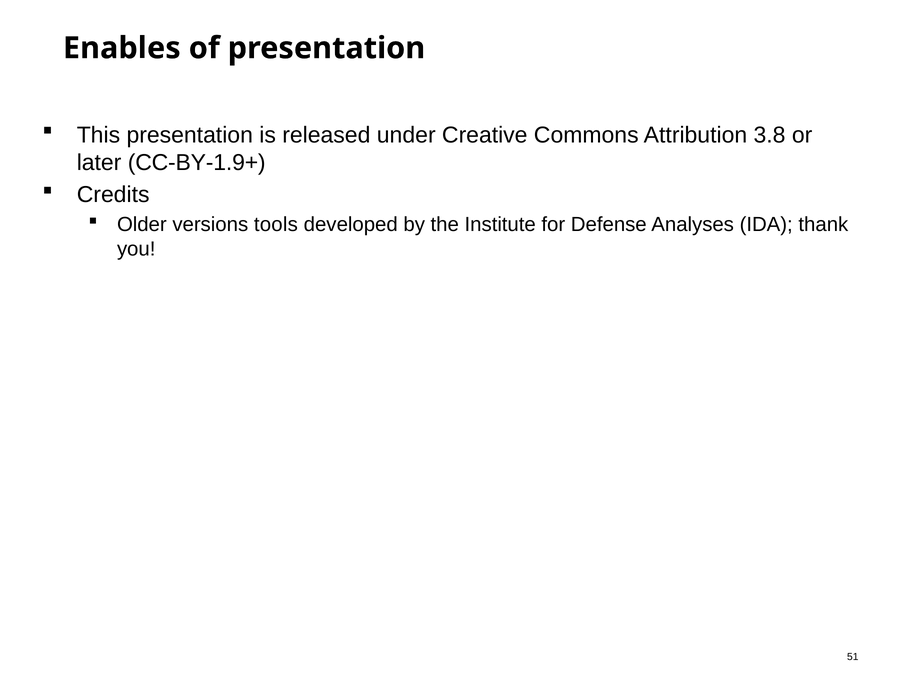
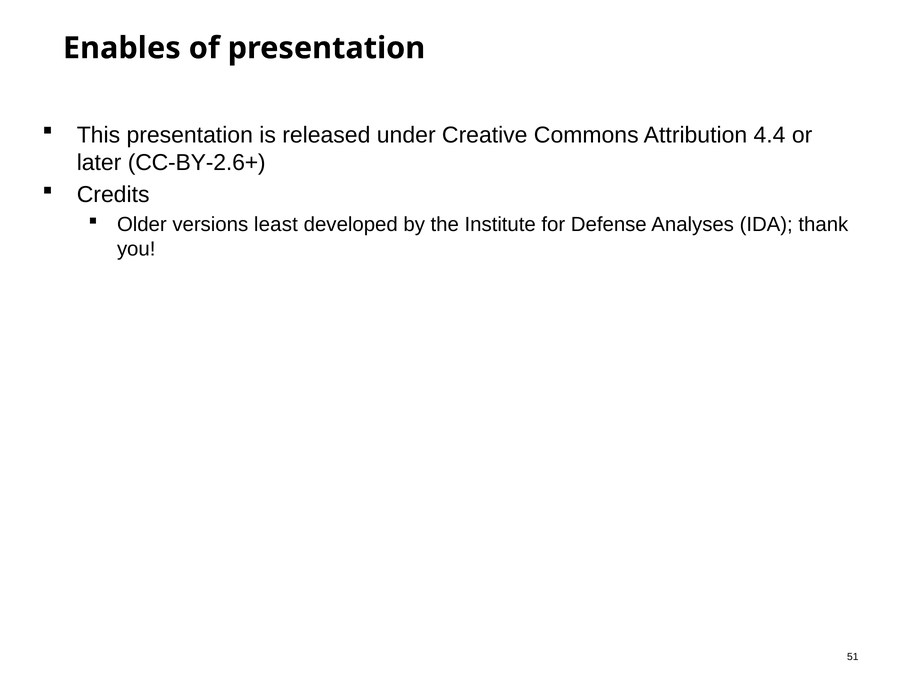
3.8: 3.8 -> 4.4
CC-BY-1.9+: CC-BY-1.9+ -> CC-BY-2.6+
tools: tools -> least
